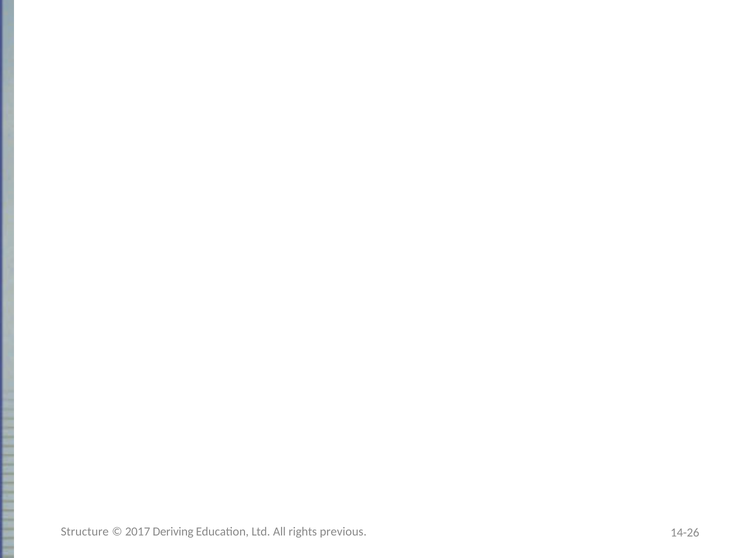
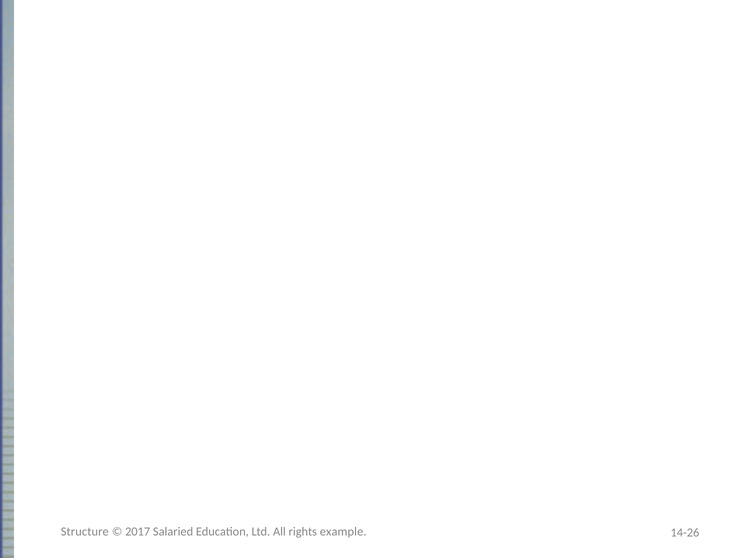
Deriving: Deriving -> Salaried
previous: previous -> example
